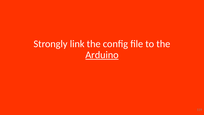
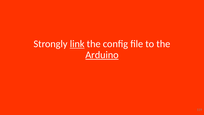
link underline: none -> present
